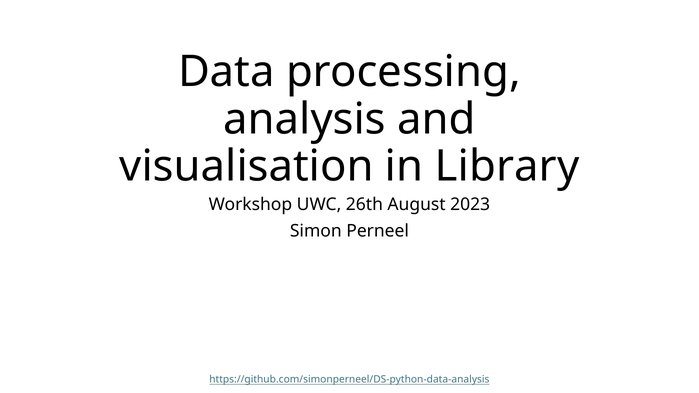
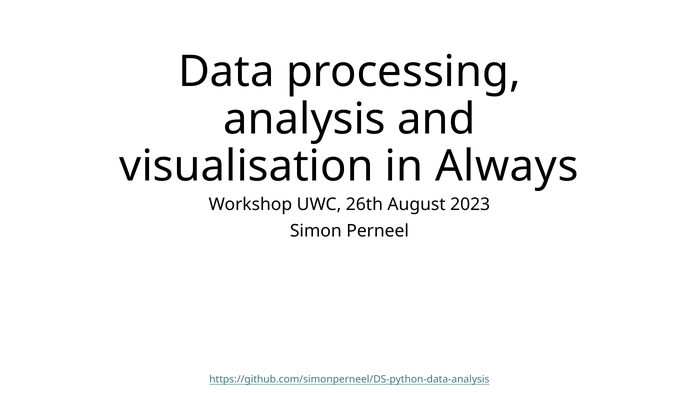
Library: Library -> Always
